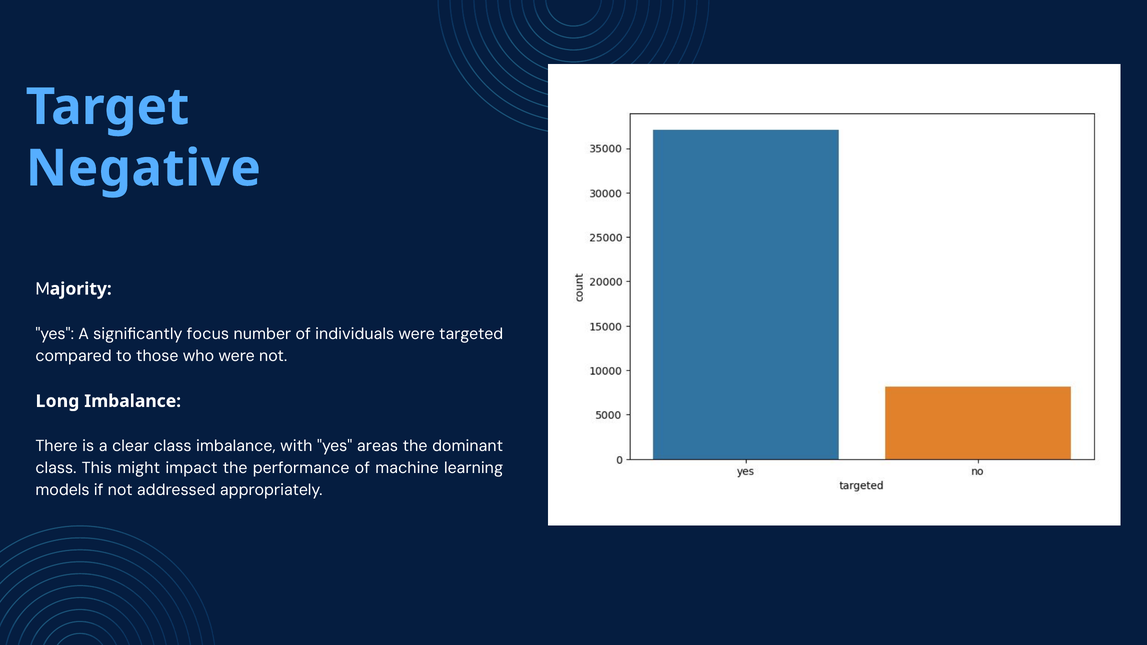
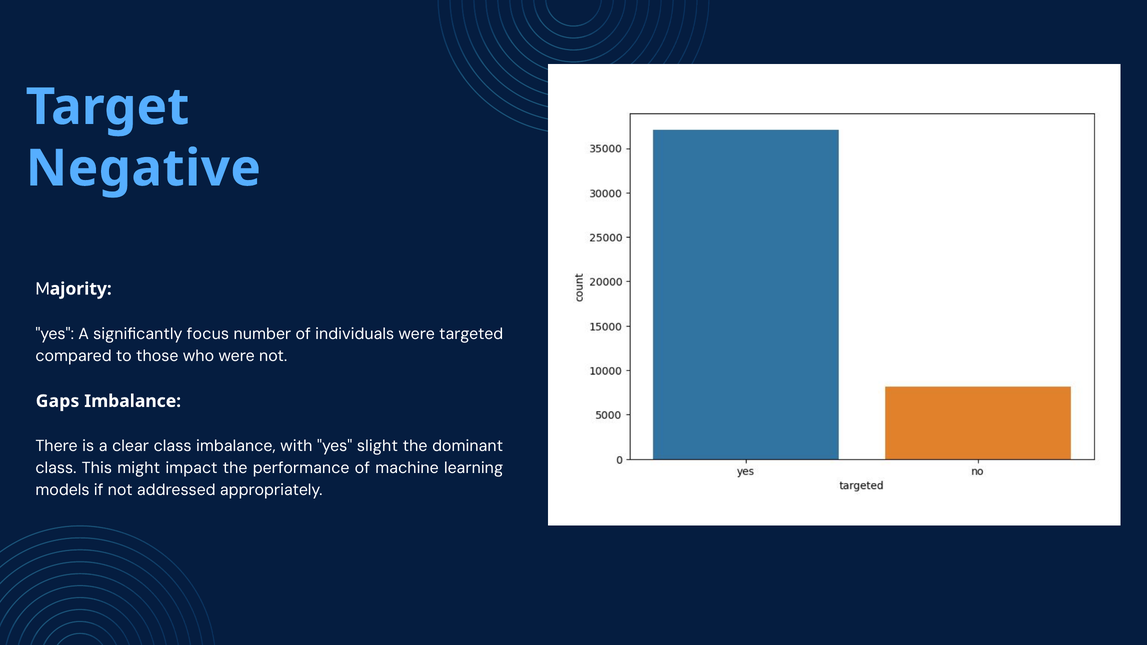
Long: Long -> Gaps
areas: areas -> slight
